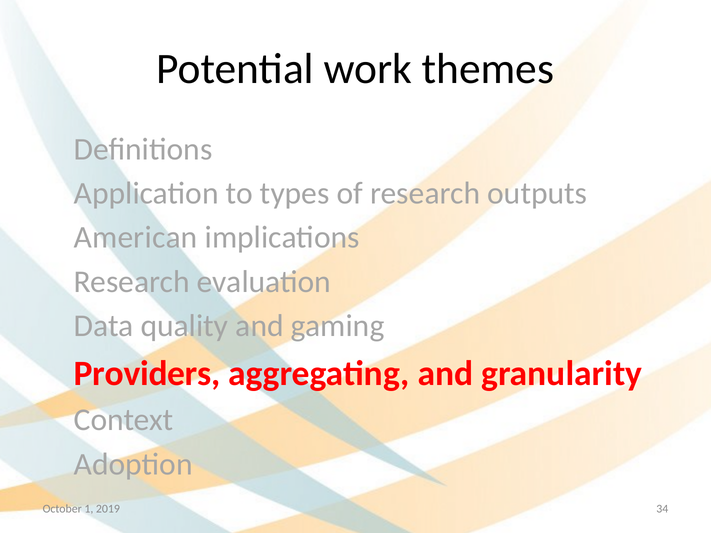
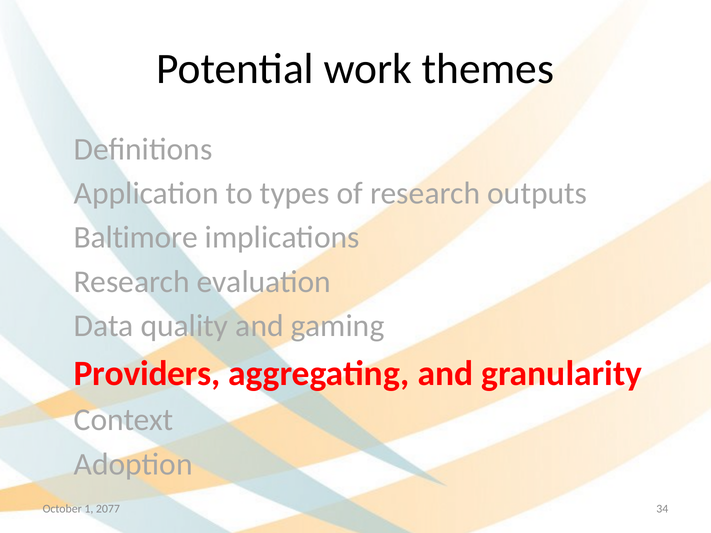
American: American -> Baltimore
2019: 2019 -> 2077
